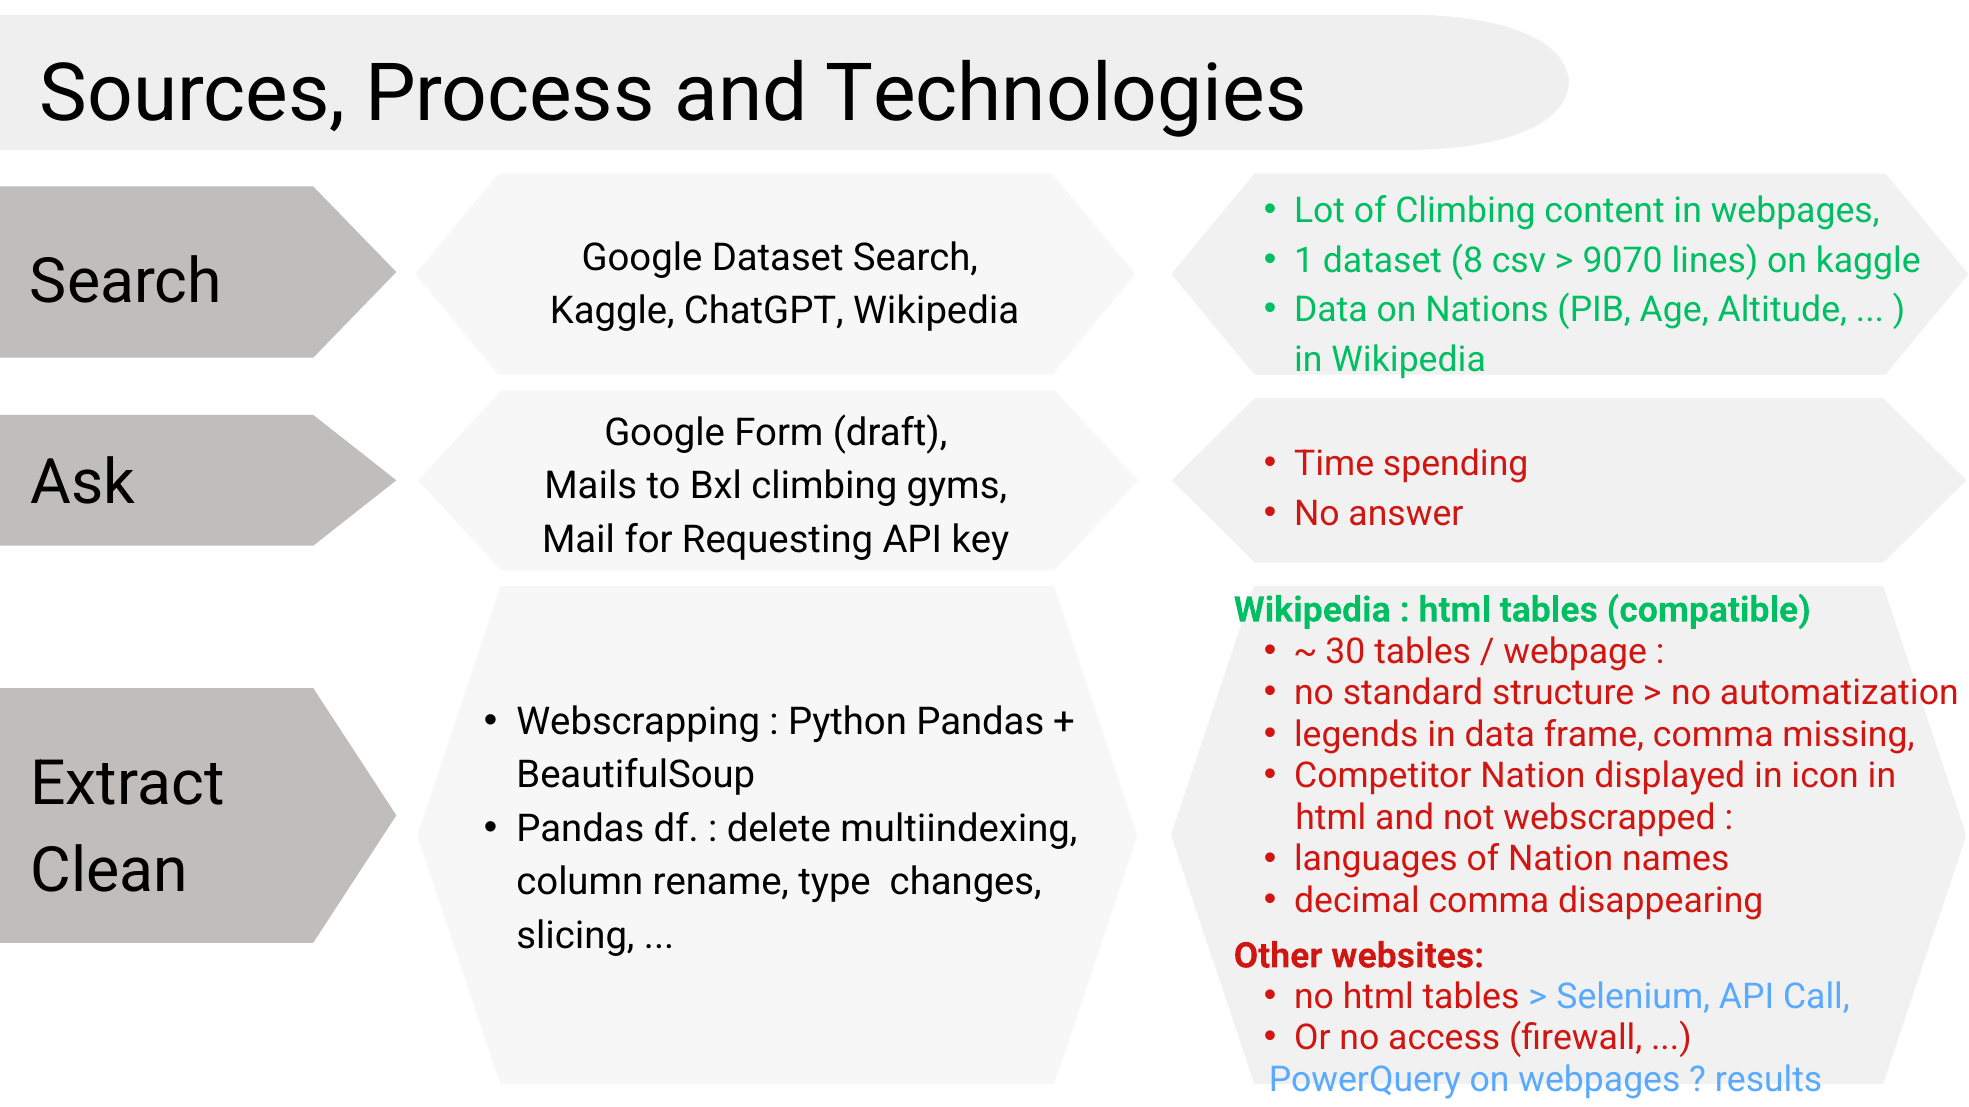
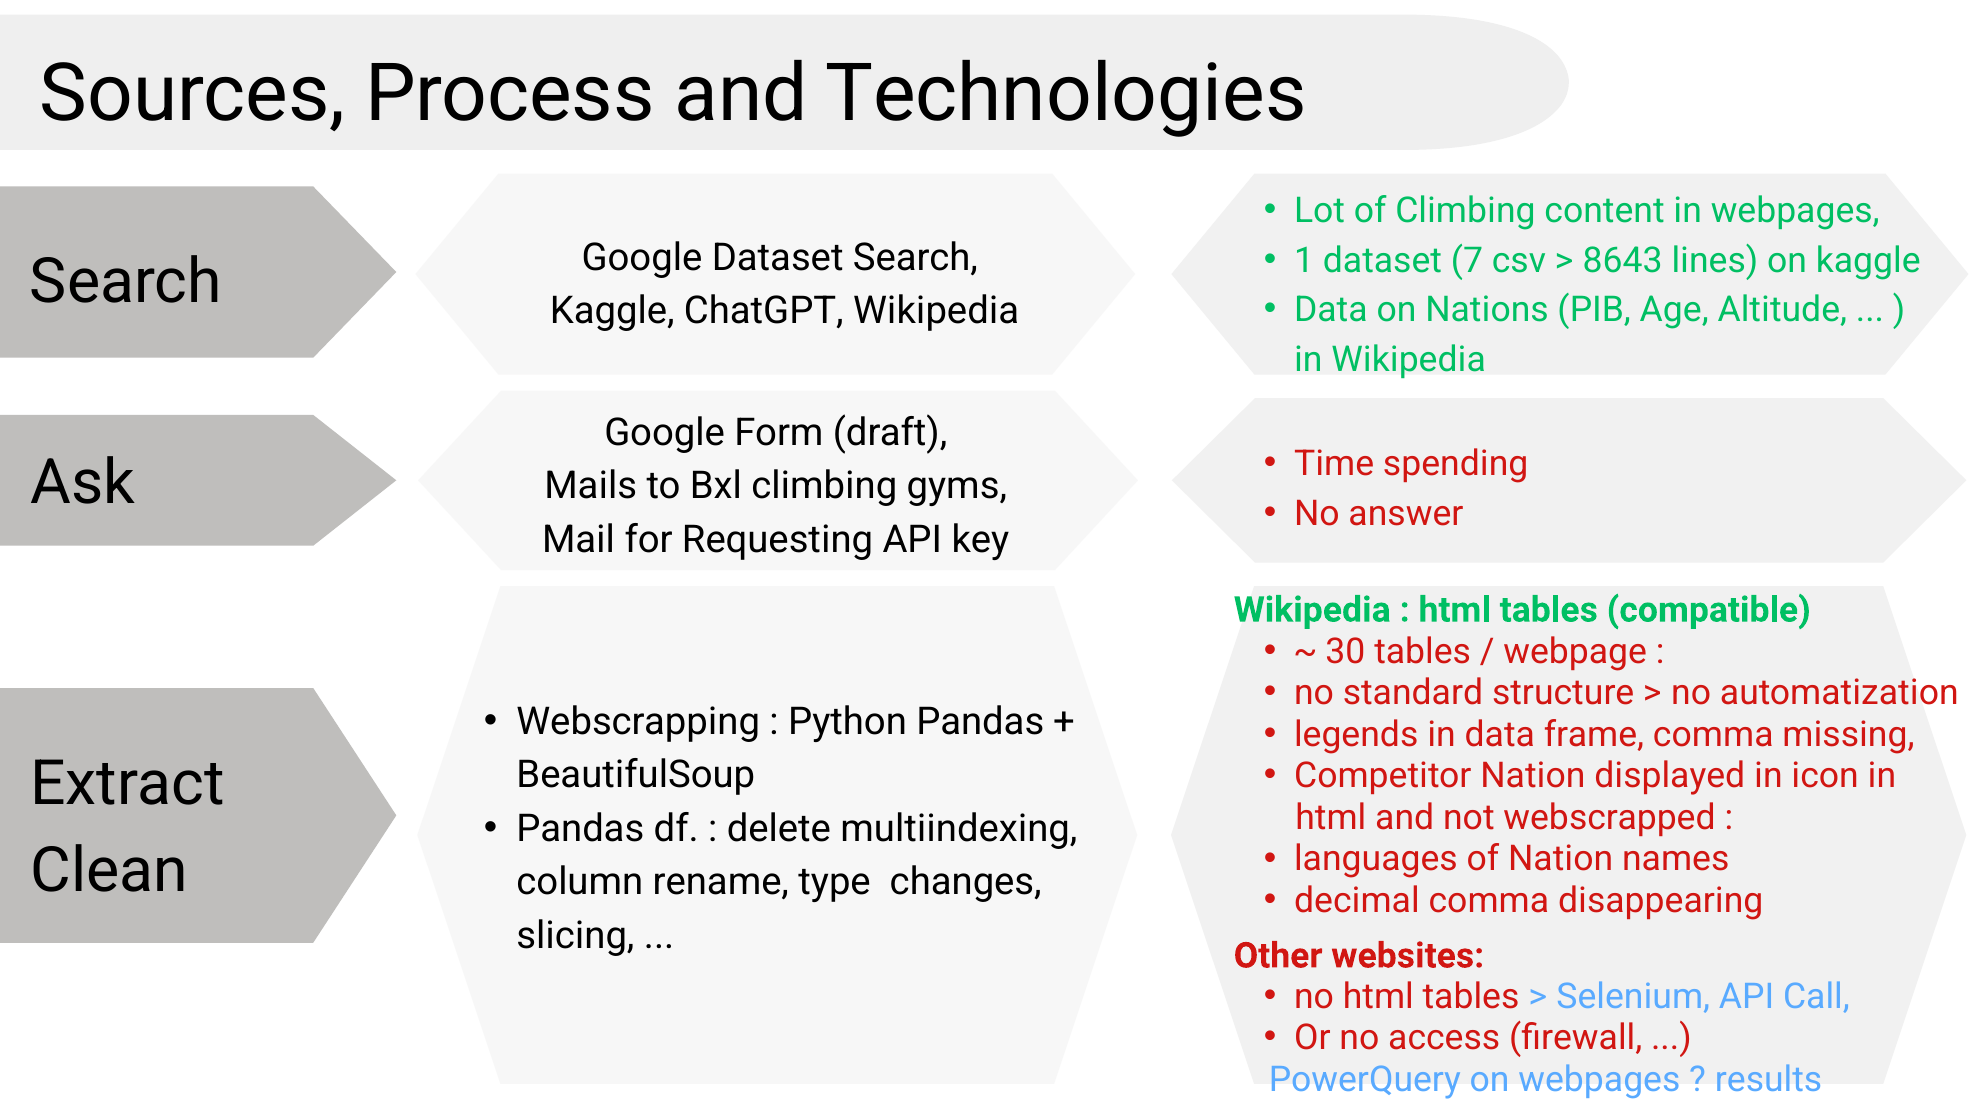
8: 8 -> 7
9070: 9070 -> 8643
